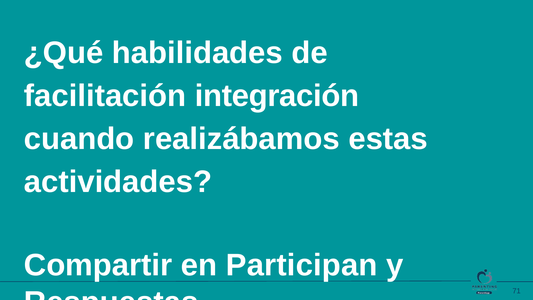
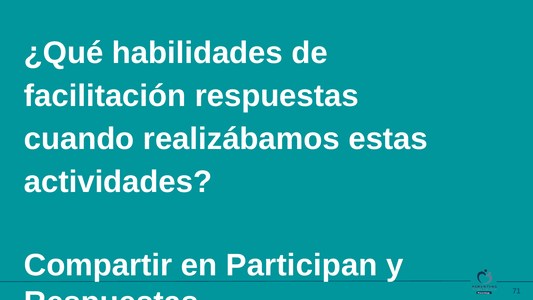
facilitación integración: integración -> respuestas
